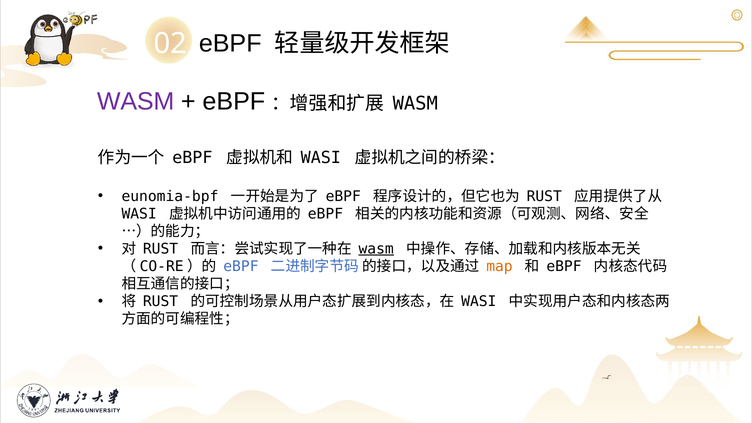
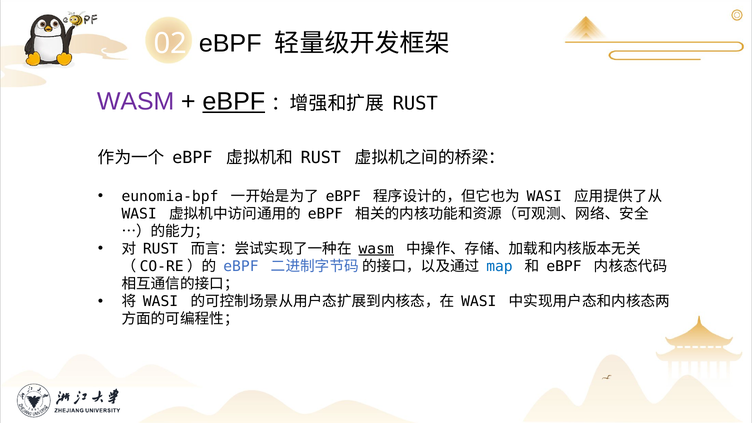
eBPF at (234, 102) underline: none -> present
WASM at (415, 104): WASM -> RUST
WASI at (321, 158): WASI -> RUST
RUST at (544, 196): RUST -> WASI
map colour: orange -> blue
RUST at (161, 302): RUST -> WASI
